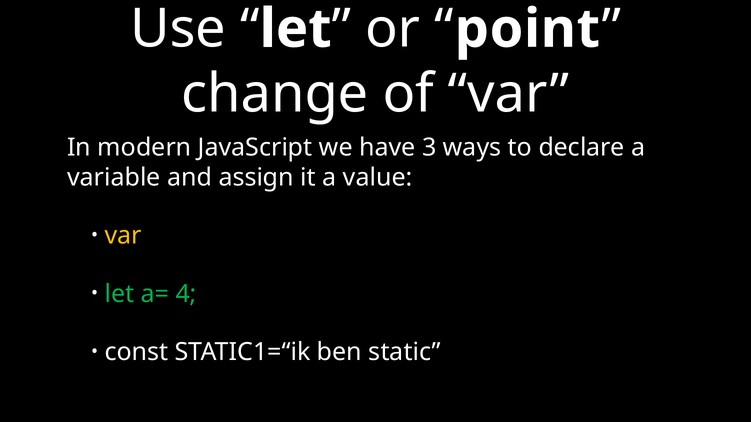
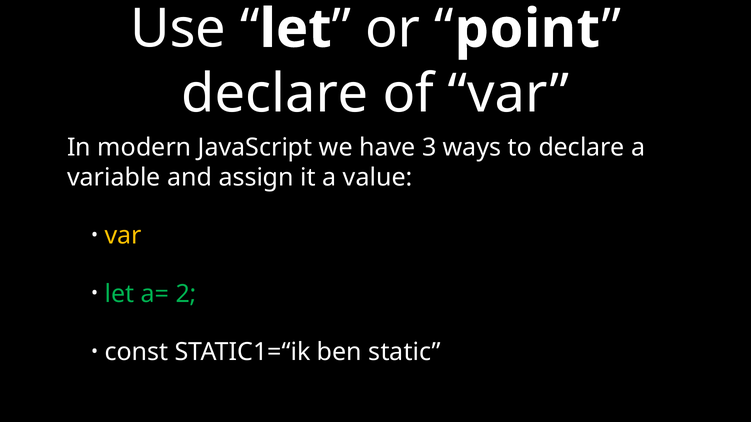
change at (275, 94): change -> declare
4: 4 -> 2
